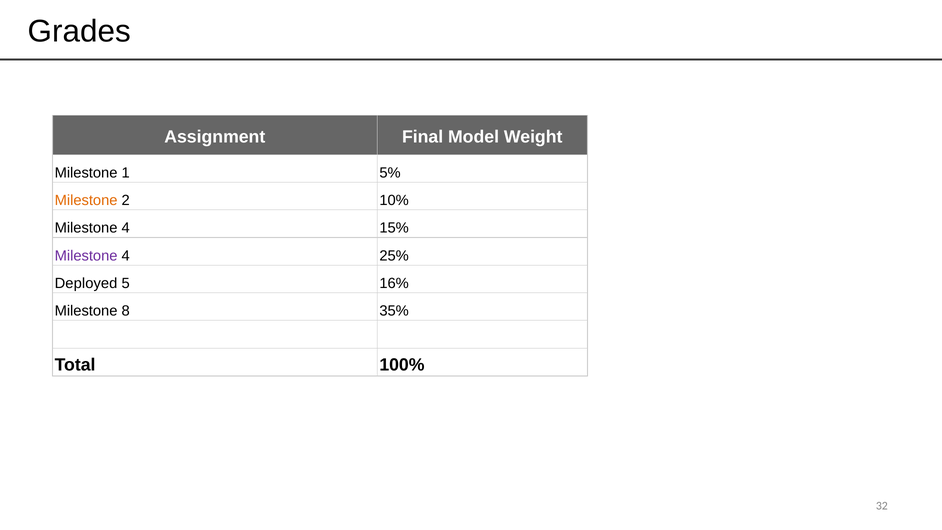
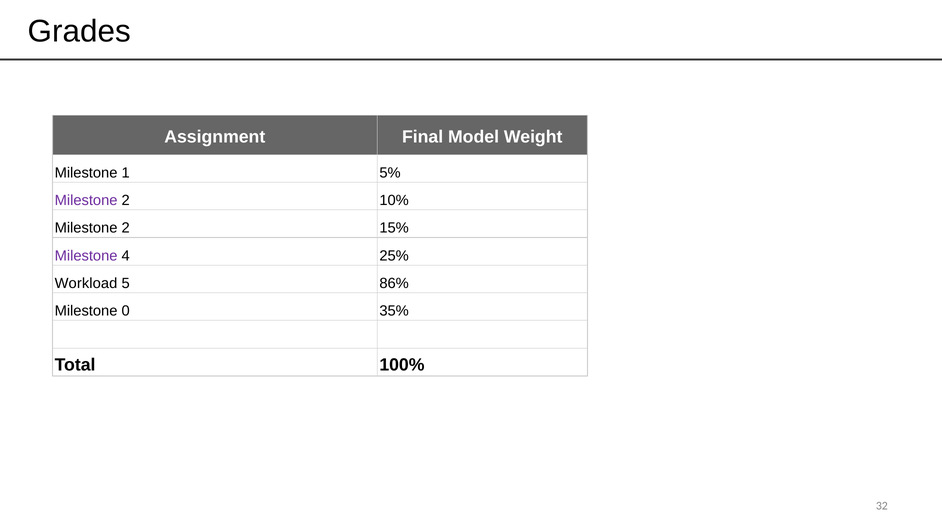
Milestone at (86, 200) colour: orange -> purple
4 at (126, 228): 4 -> 2
Deployed: Deployed -> Workload
16%: 16% -> 86%
8: 8 -> 0
